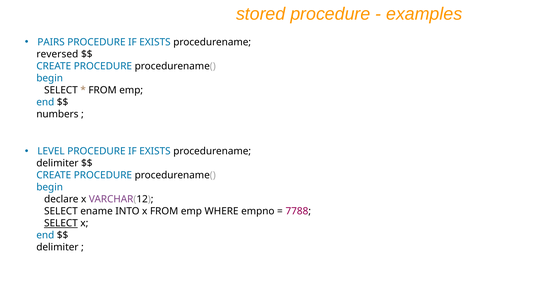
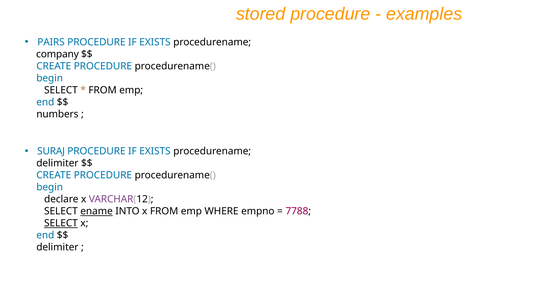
reversed: reversed -> company
LEVEL: LEVEL -> SURAJ
ename underline: none -> present
